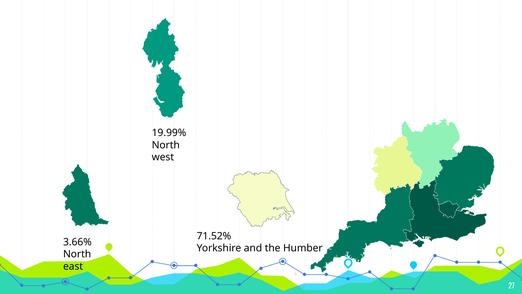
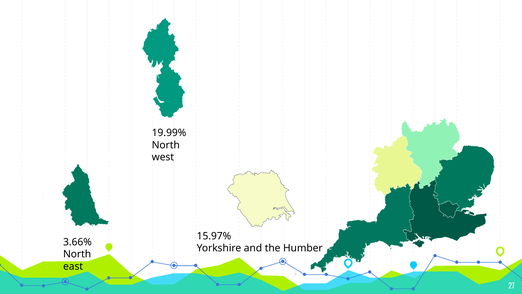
71.52%: 71.52% -> 15.97%
